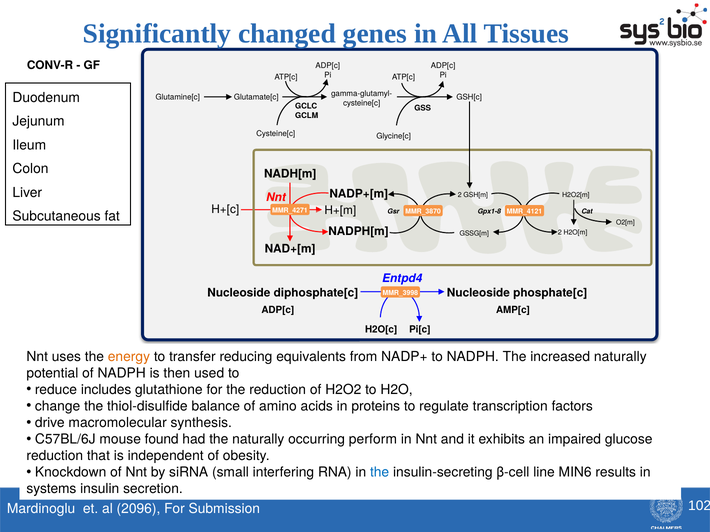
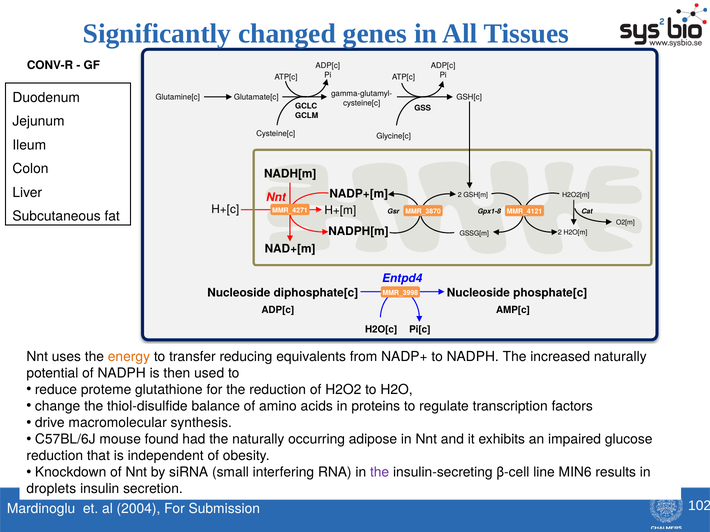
includes: includes -> proteme
perform: perform -> adipose
the at (380, 473) colour: blue -> purple
systems: systems -> droplets
2096: 2096 -> 2004
